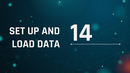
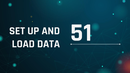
14: 14 -> 51
